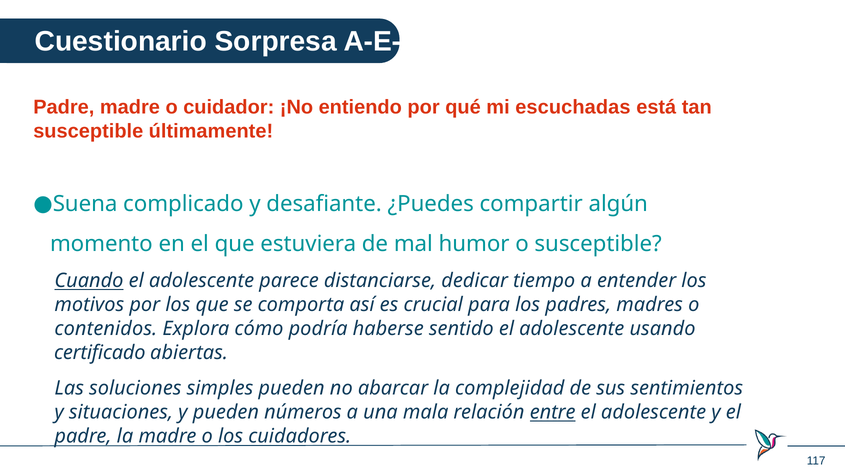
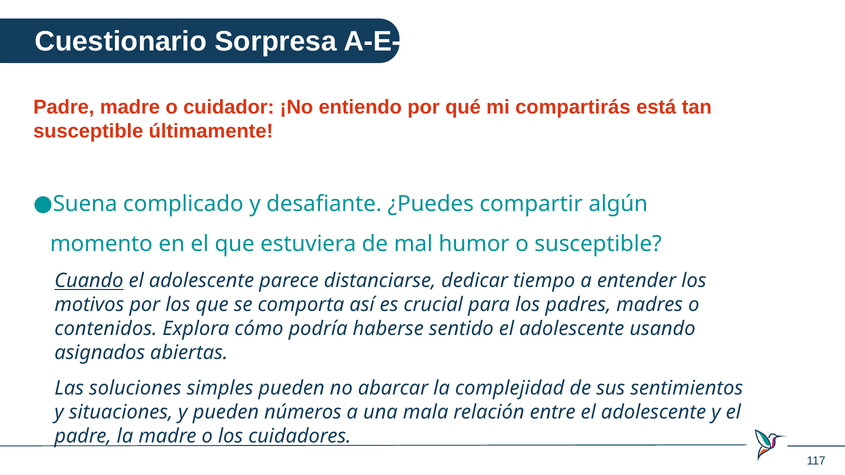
escuchadas: escuchadas -> compartirás
certificado: certificado -> asignados
entre underline: present -> none
